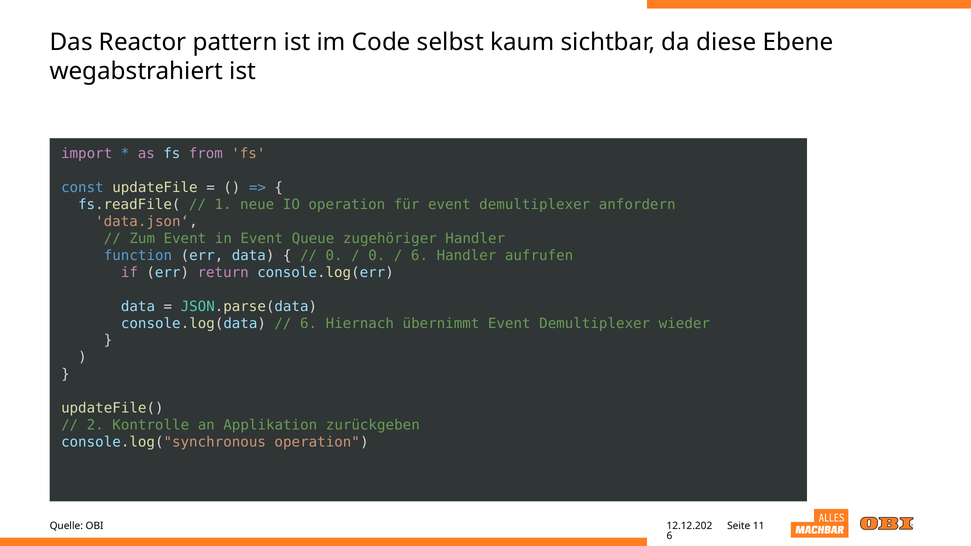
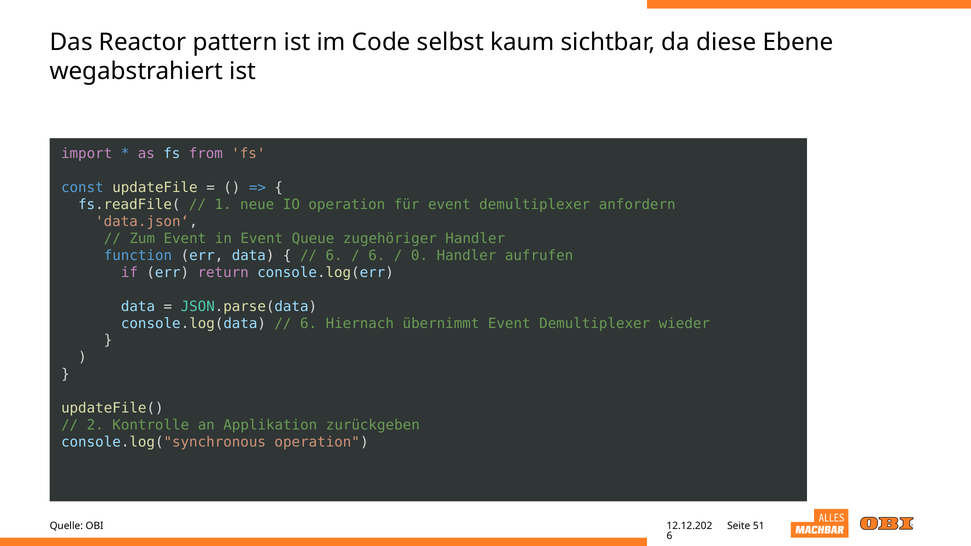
0 at (334, 255): 0 -> 6
0 at (377, 255): 0 -> 6
6 at (420, 255): 6 -> 0
11: 11 -> 51
